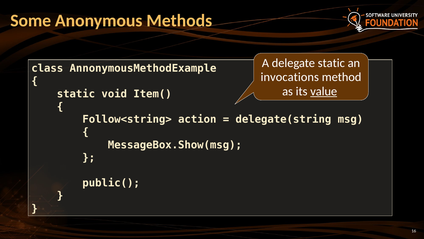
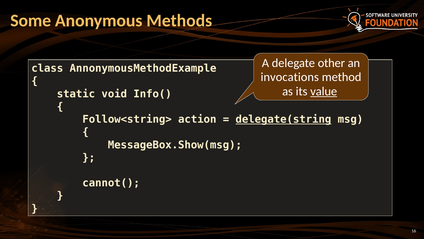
delegate static: static -> other
Item(: Item( -> Info(
delegate(string underline: none -> present
public(: public( -> cannot(
